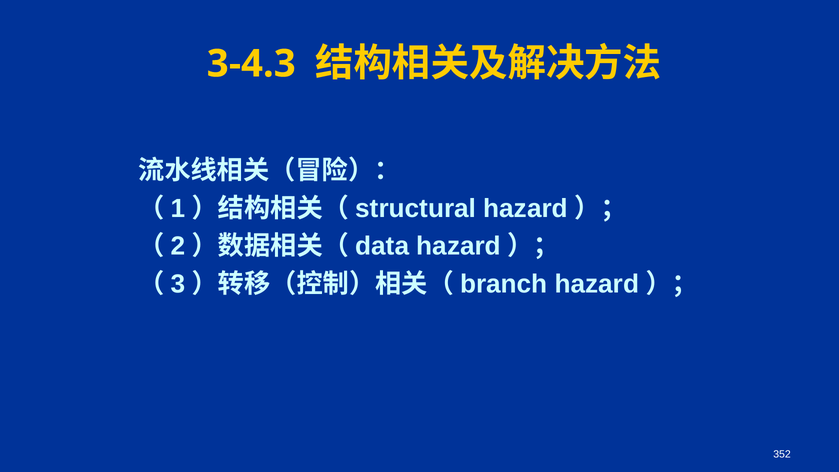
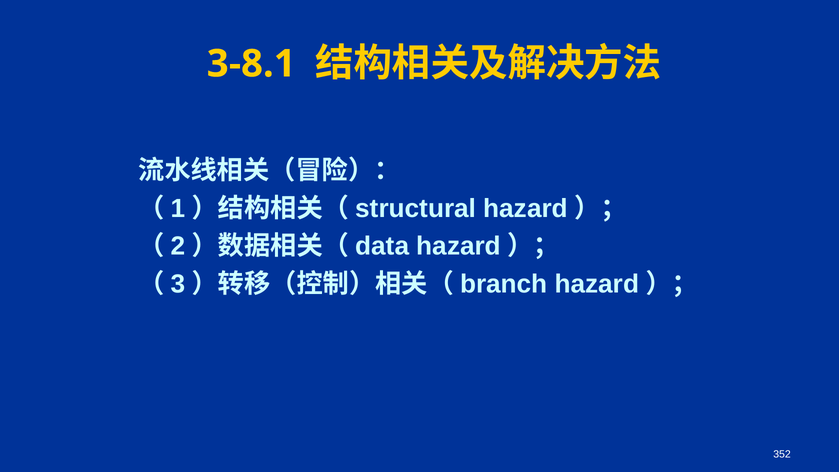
3-4.3: 3-4.3 -> 3-8.1
